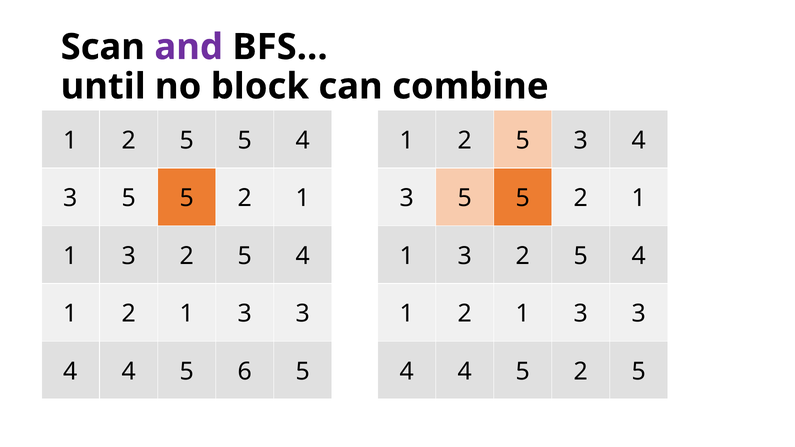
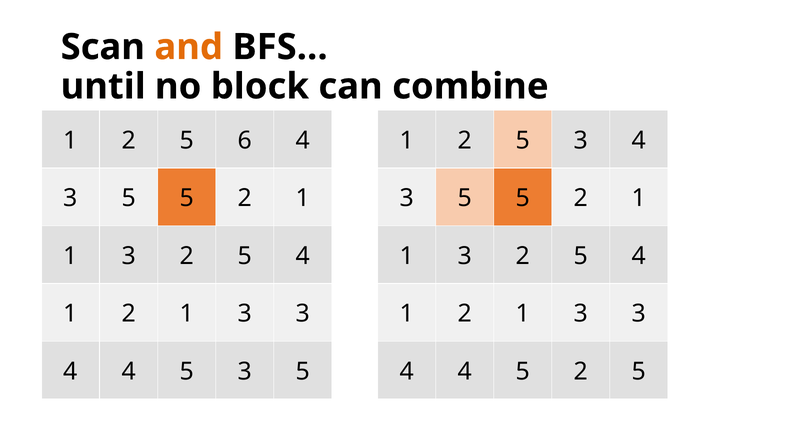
and colour: purple -> orange
2 5 5: 5 -> 6
4 5 6: 6 -> 3
